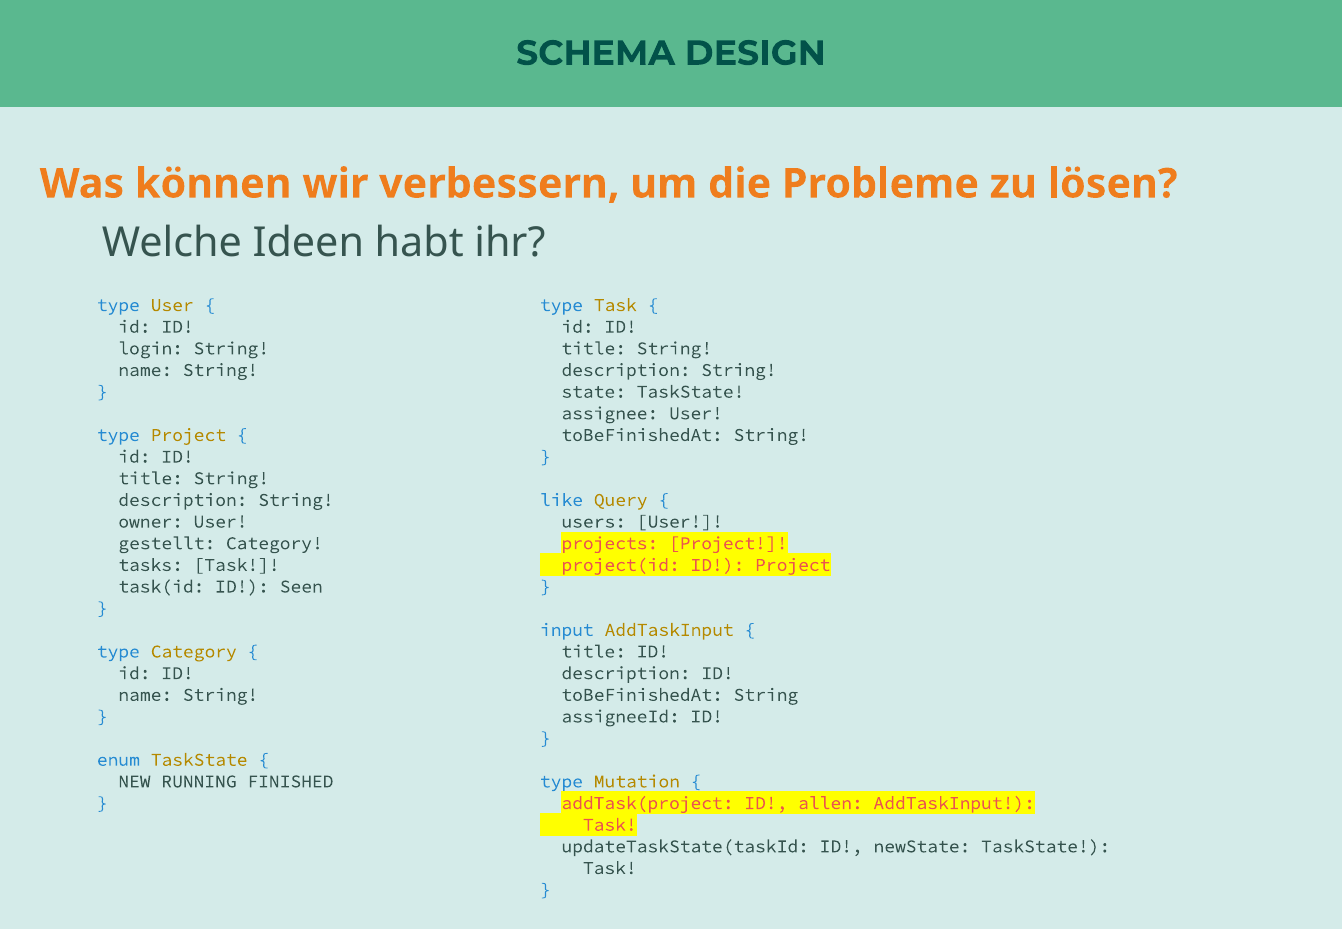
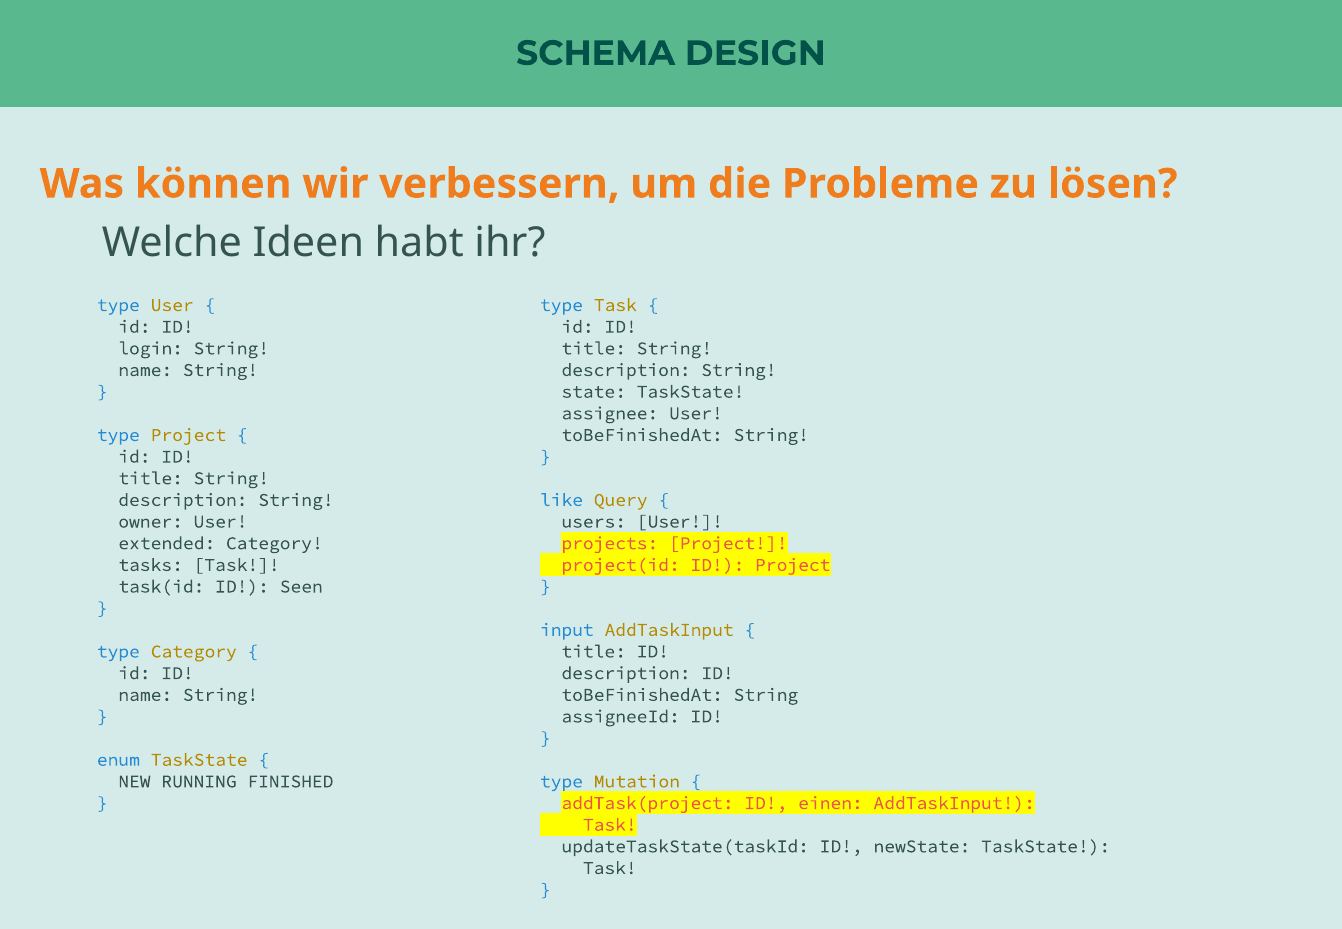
gestellt: gestellt -> extended
allen: allen -> einen
